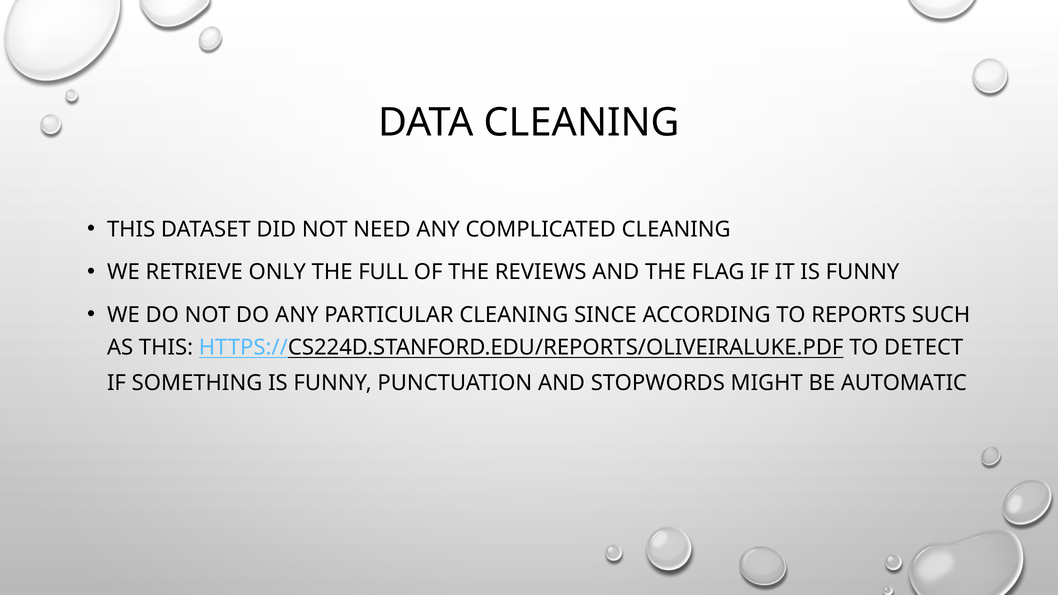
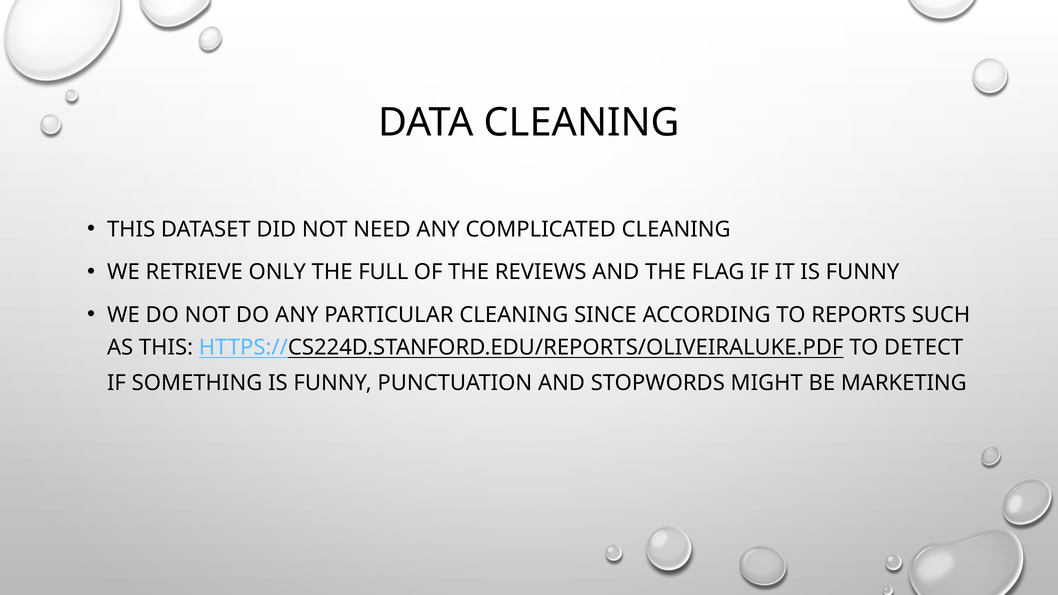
AUTOMATIC: AUTOMATIC -> MARKETING
